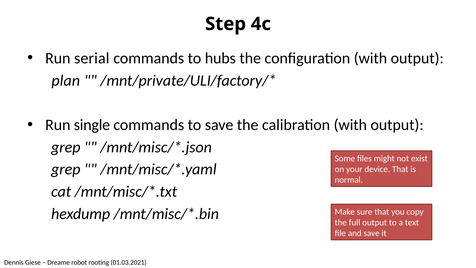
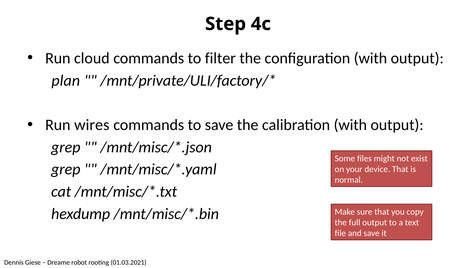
serial: serial -> cloud
hubs: hubs -> filter
single: single -> wires
